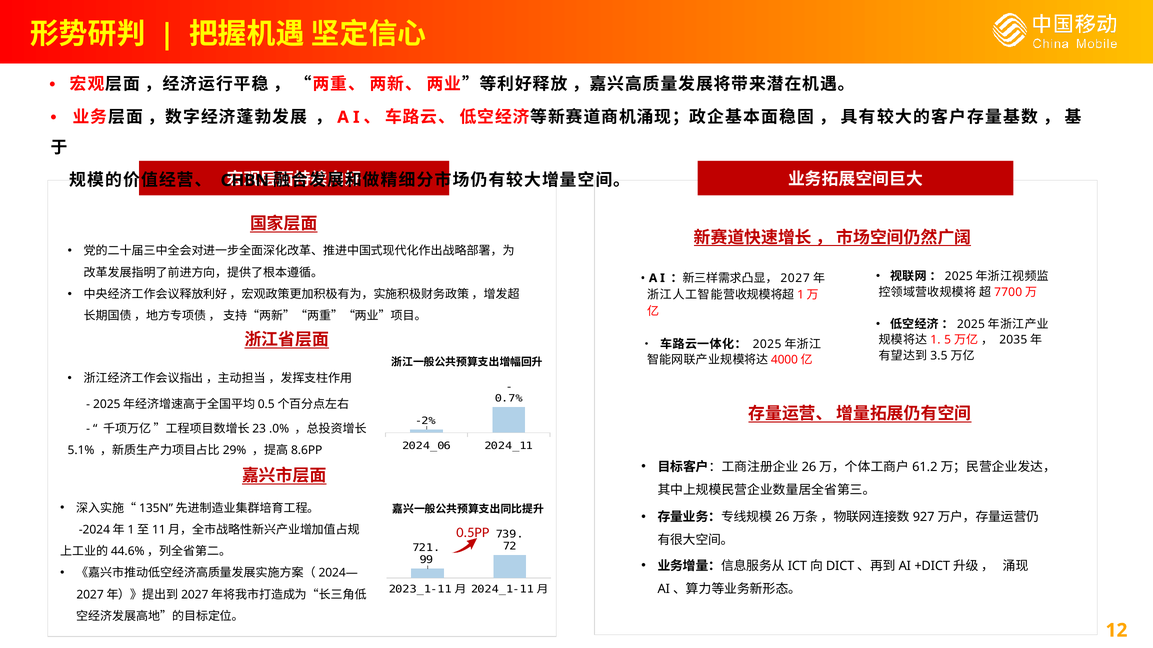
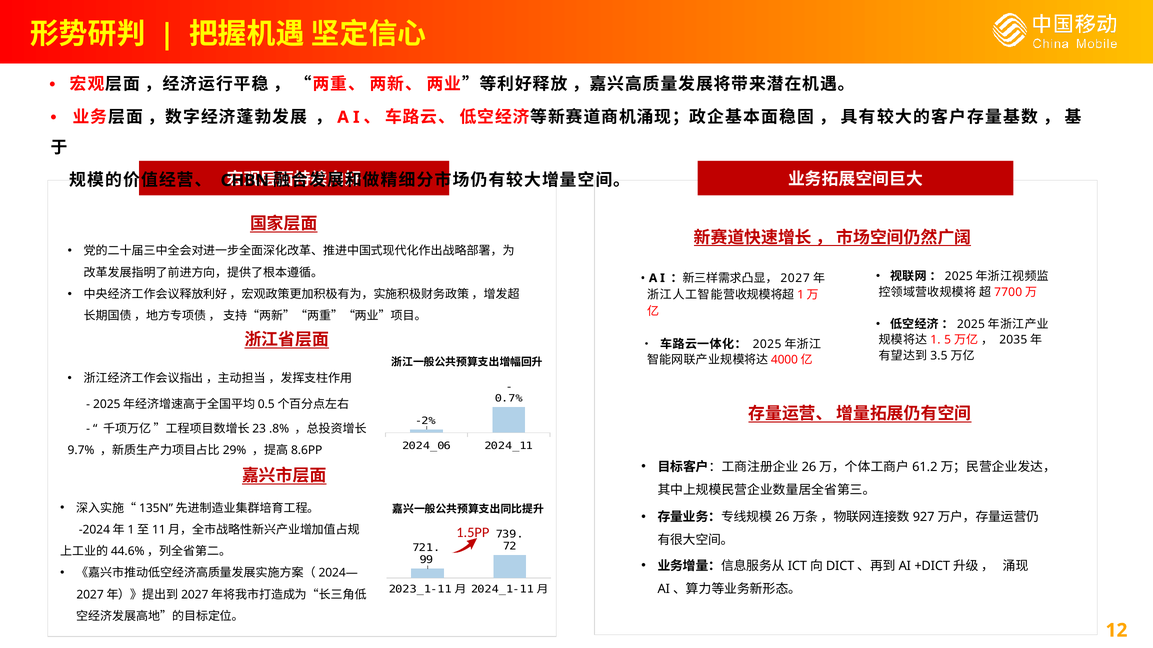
.0%: .0% -> .8%
5.1%: 5.1% -> 9.7%
0.5PP: 0.5PP -> 1.5PP
